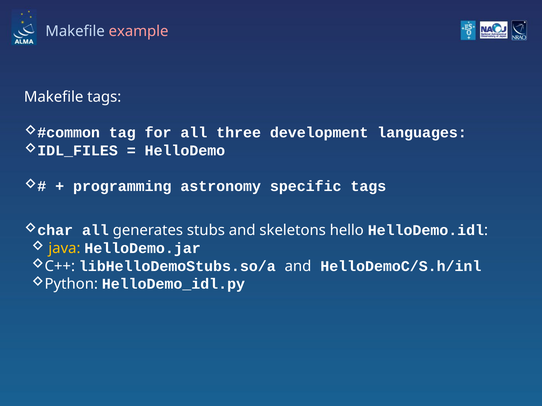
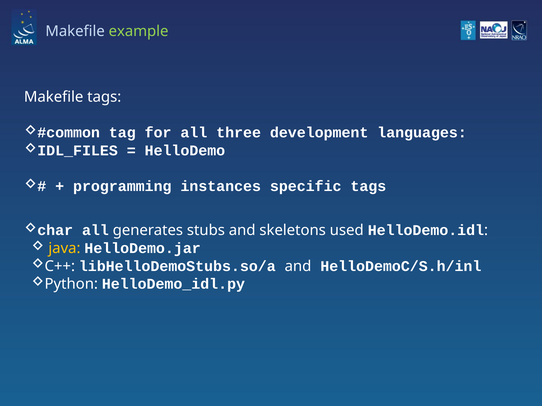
example colour: pink -> light green
astronomy: astronomy -> instances
hello: hello -> used
